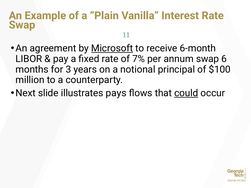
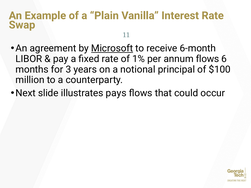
7%: 7% -> 1%
annum swap: swap -> flows
could underline: present -> none
